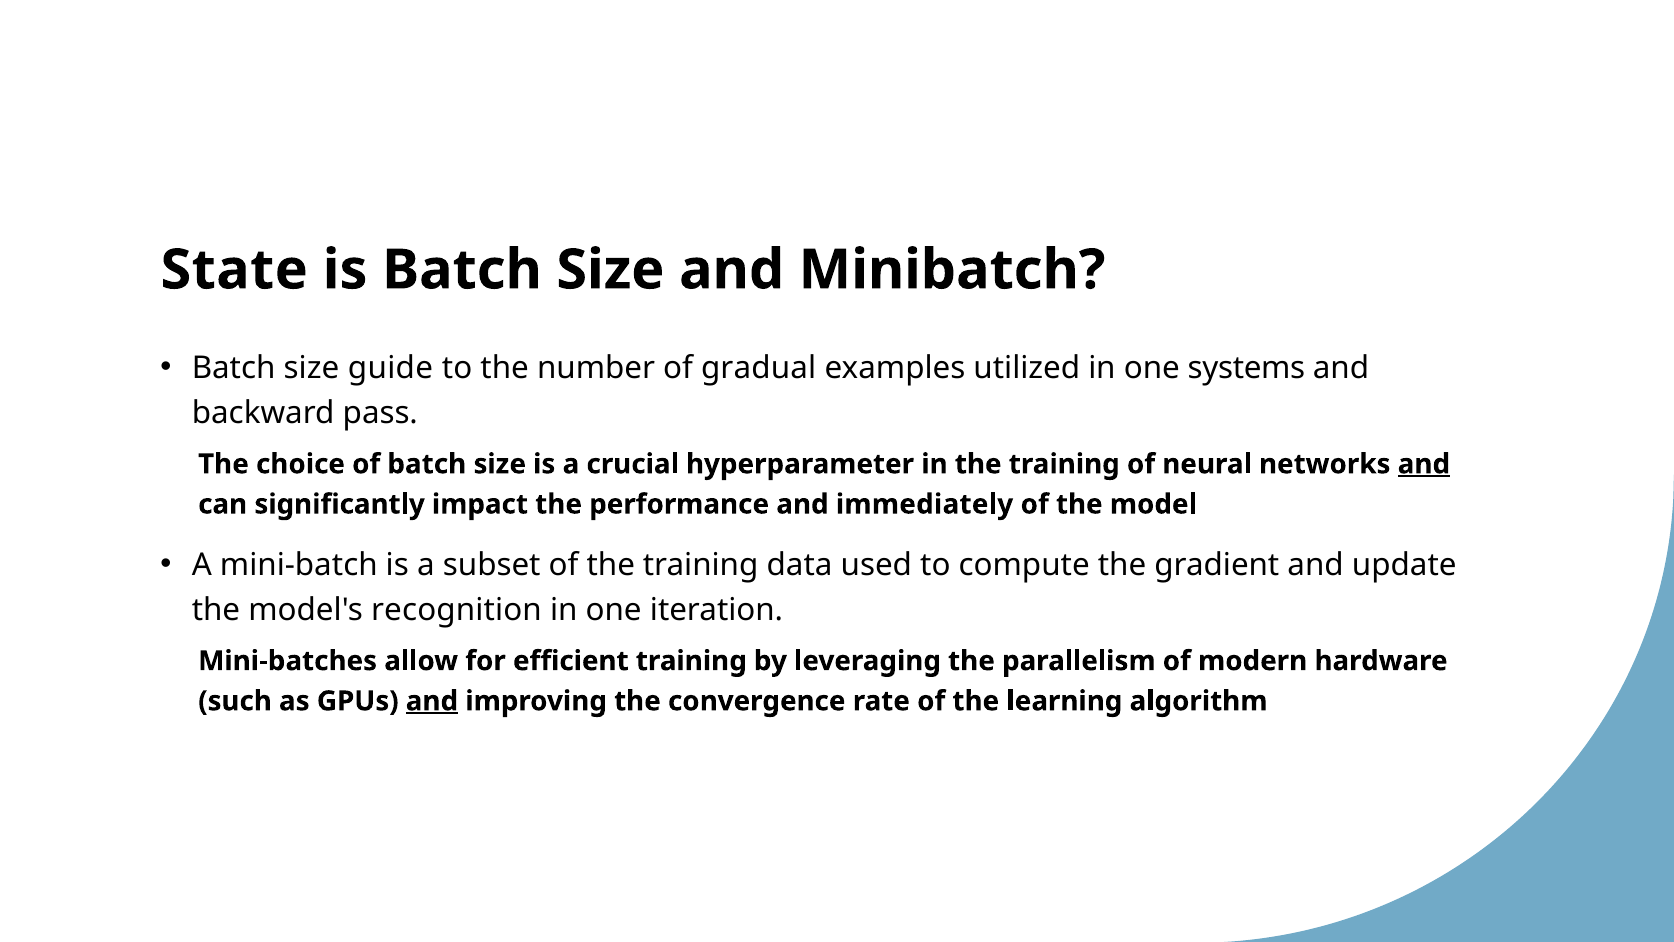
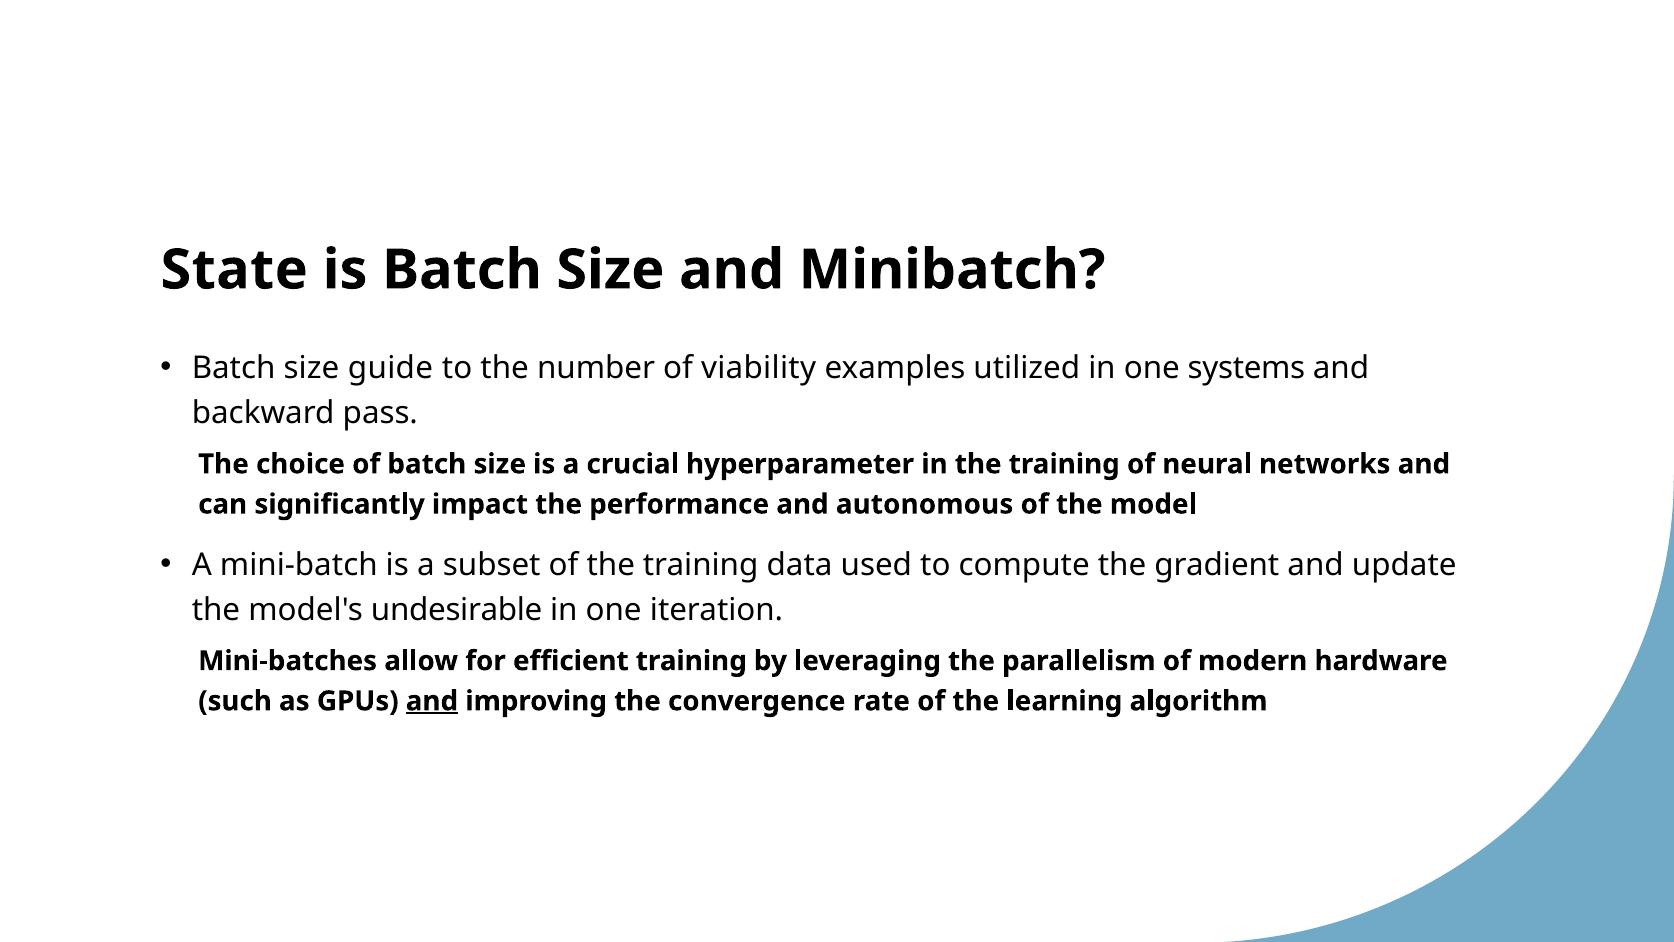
gradual: gradual -> viability
and at (1424, 464) underline: present -> none
immediately: immediately -> autonomous
recognition: recognition -> undesirable
